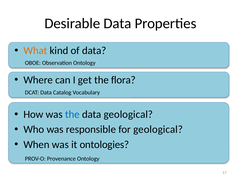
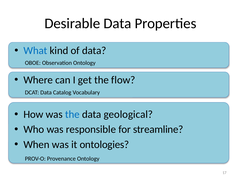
What colour: orange -> blue
flora: flora -> flow
for geological: geological -> streamline
